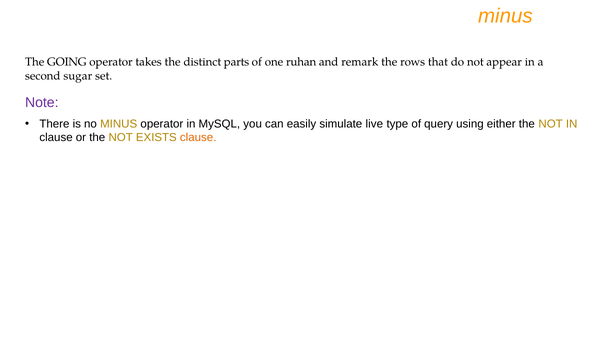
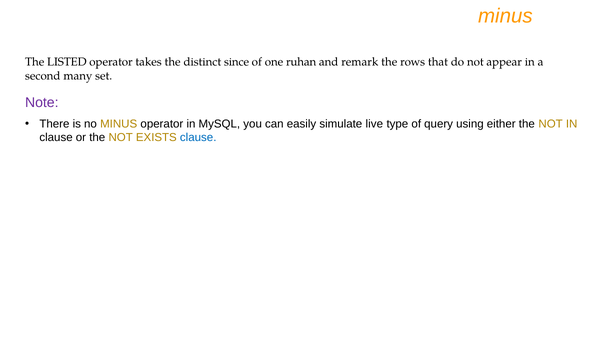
GOING: GOING -> LISTED
parts: parts -> since
sugar: sugar -> many
clause at (198, 138) colour: orange -> blue
